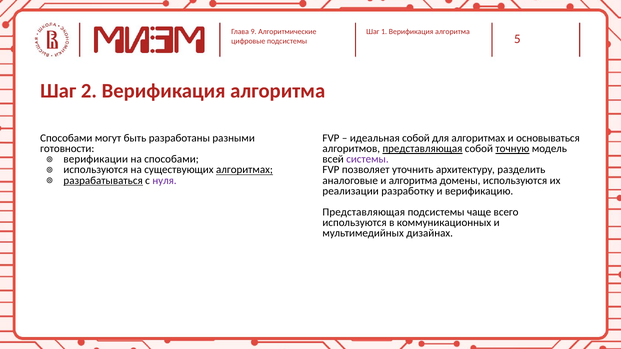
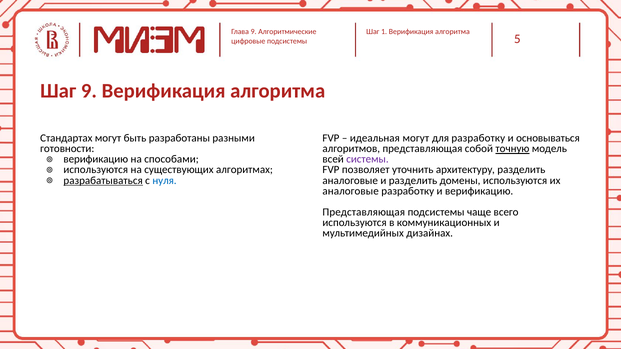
Шаг 2: 2 -> 9
Способами at (66, 138): Способами -> Стандартах
идеальная собой: собой -> могут
для алгоритмах: алгоритмах -> разработку
представляющая at (422, 149) underline: present -> none
верификации at (96, 159): верификации -> верификацию
алгоритмах at (244, 170) underline: present -> none
и алгоритма: алгоритма -> разделить
нуля colour: purple -> blue
реализации at (351, 191): реализации -> аналоговые
